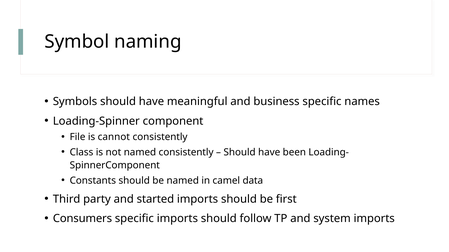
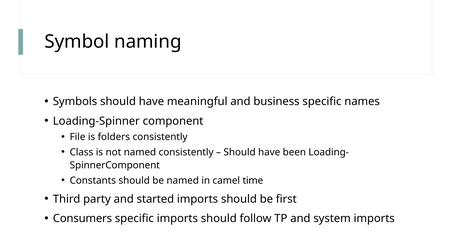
cannot: cannot -> folders
data: data -> time
